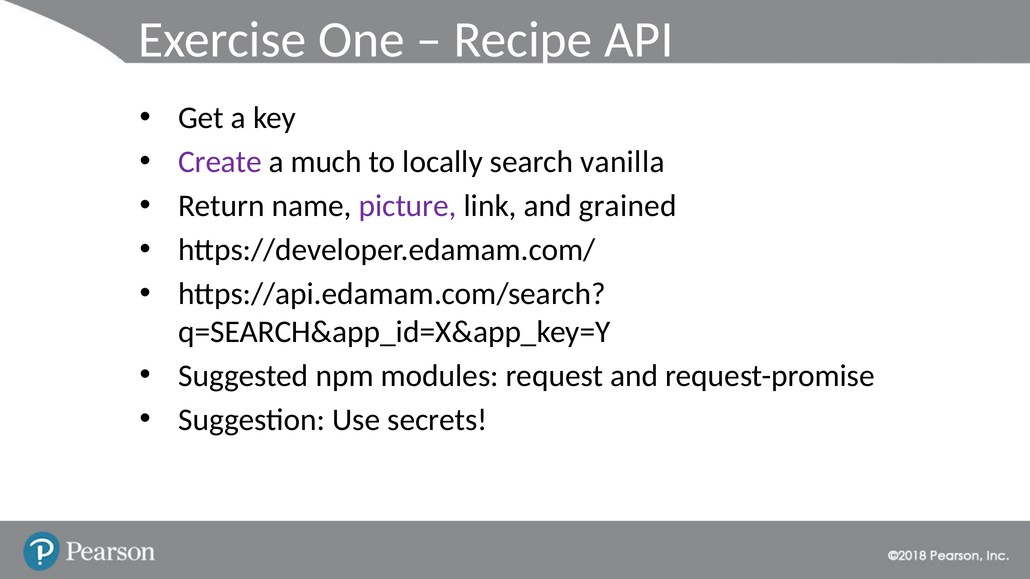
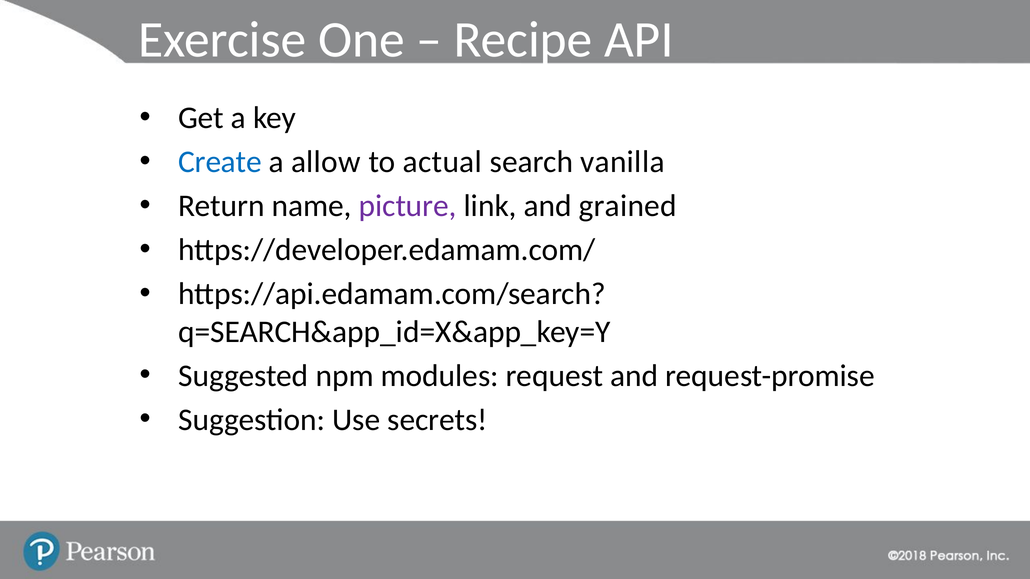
Create colour: purple -> blue
much: much -> allow
locally: locally -> actual
